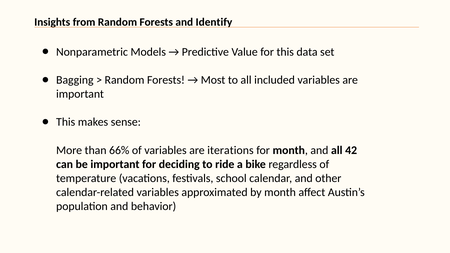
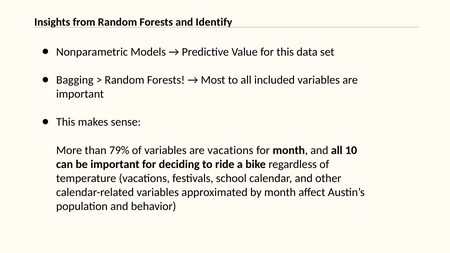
66%: 66% -> 79%
are iterations: iterations -> vacations
42: 42 -> 10
